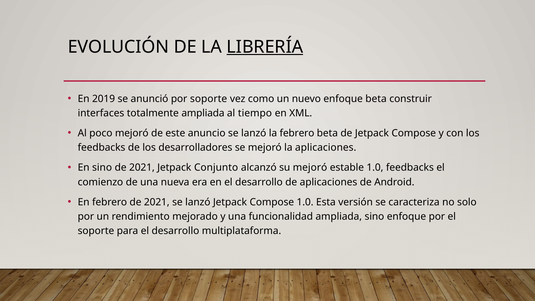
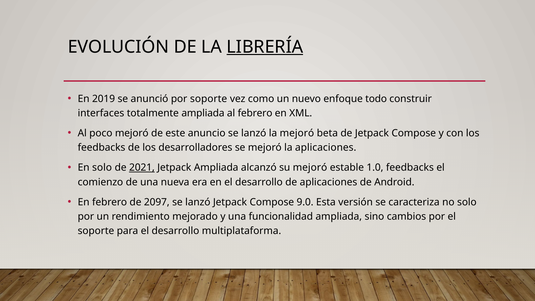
enfoque beta: beta -> todo
al tiempo: tiempo -> febrero
la febrero: febrero -> mejoró
En sino: sino -> solo
2021 at (142, 168) underline: none -> present
Jetpack Conjunto: Conjunto -> Ampliada
febrero de 2021: 2021 -> 2097
Compose 1.0: 1.0 -> 9.0
sino enfoque: enfoque -> cambios
